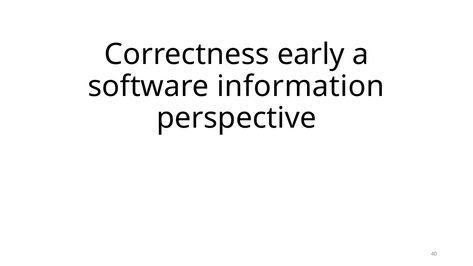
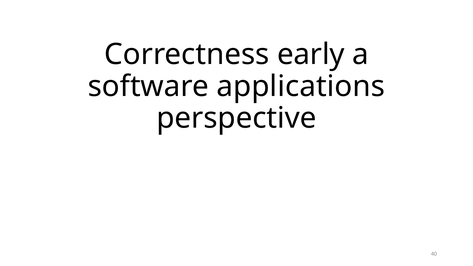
information: information -> applications
